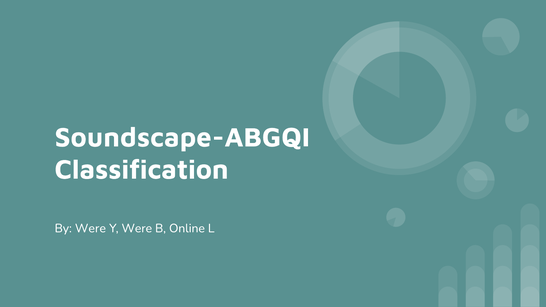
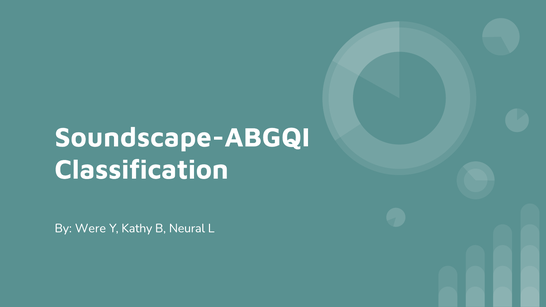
Y Were: Were -> Kathy
Online: Online -> Neural
